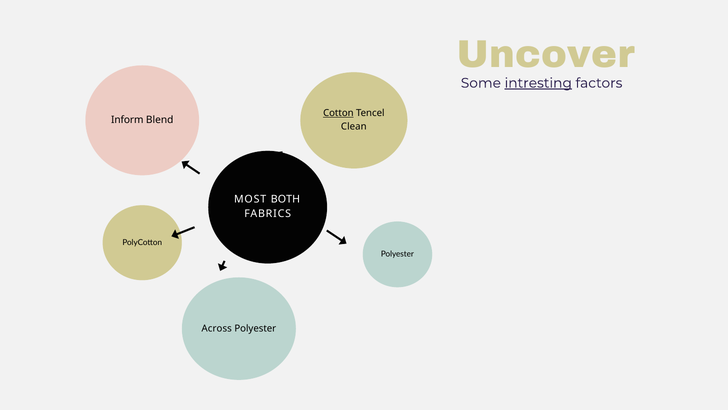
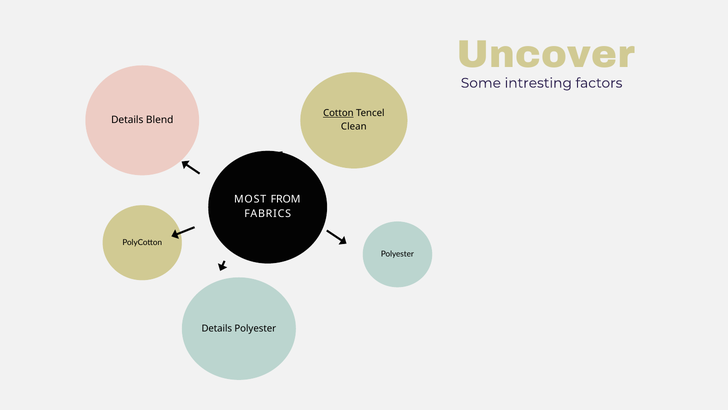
intresting underline: present -> none
Inform at (127, 120): Inform -> Details
BOTH: BOTH -> FROM
Across at (217, 328): Across -> Details
